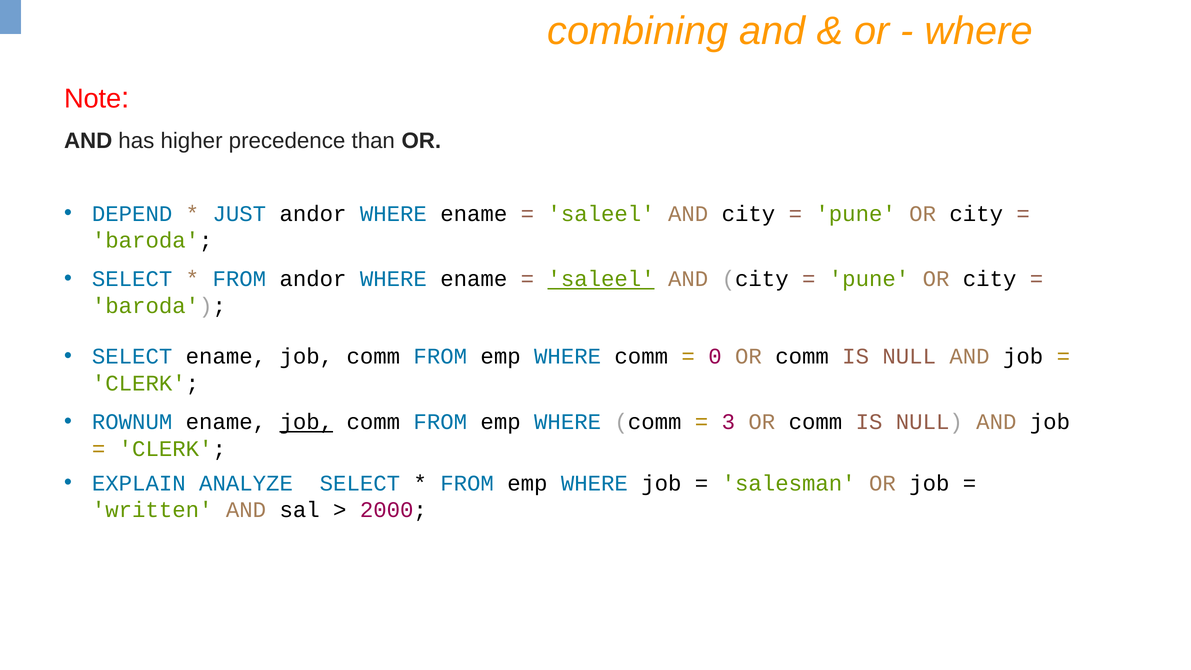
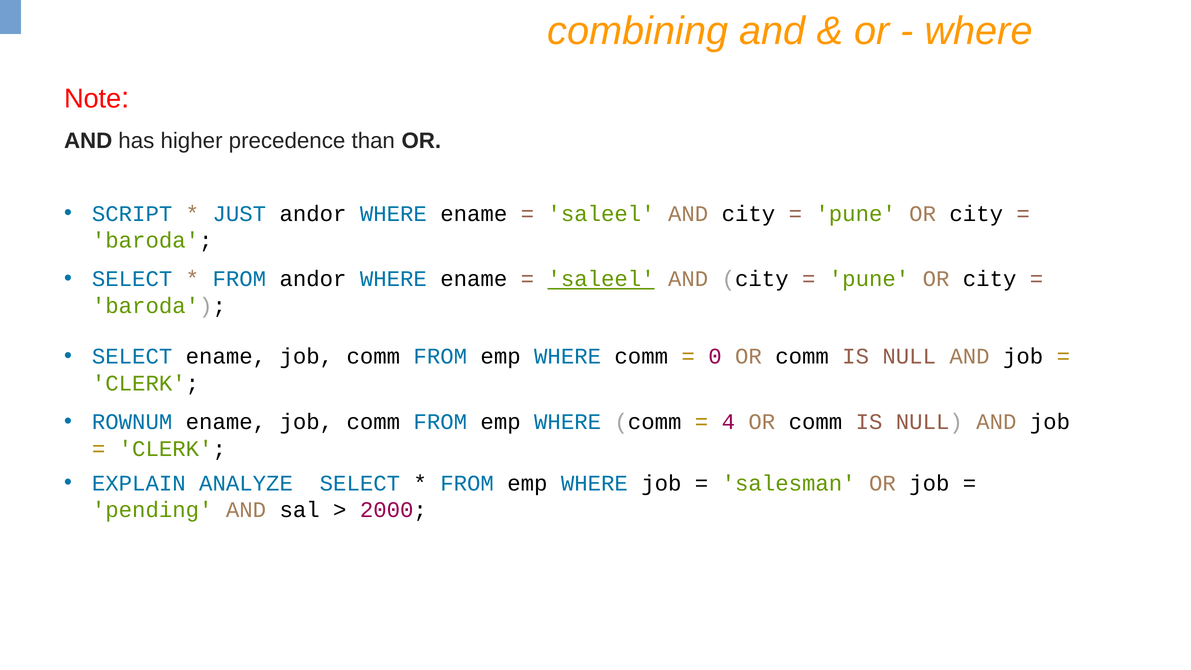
DEPEND: DEPEND -> SCRIPT
job at (306, 422) underline: present -> none
3: 3 -> 4
written: written -> pending
